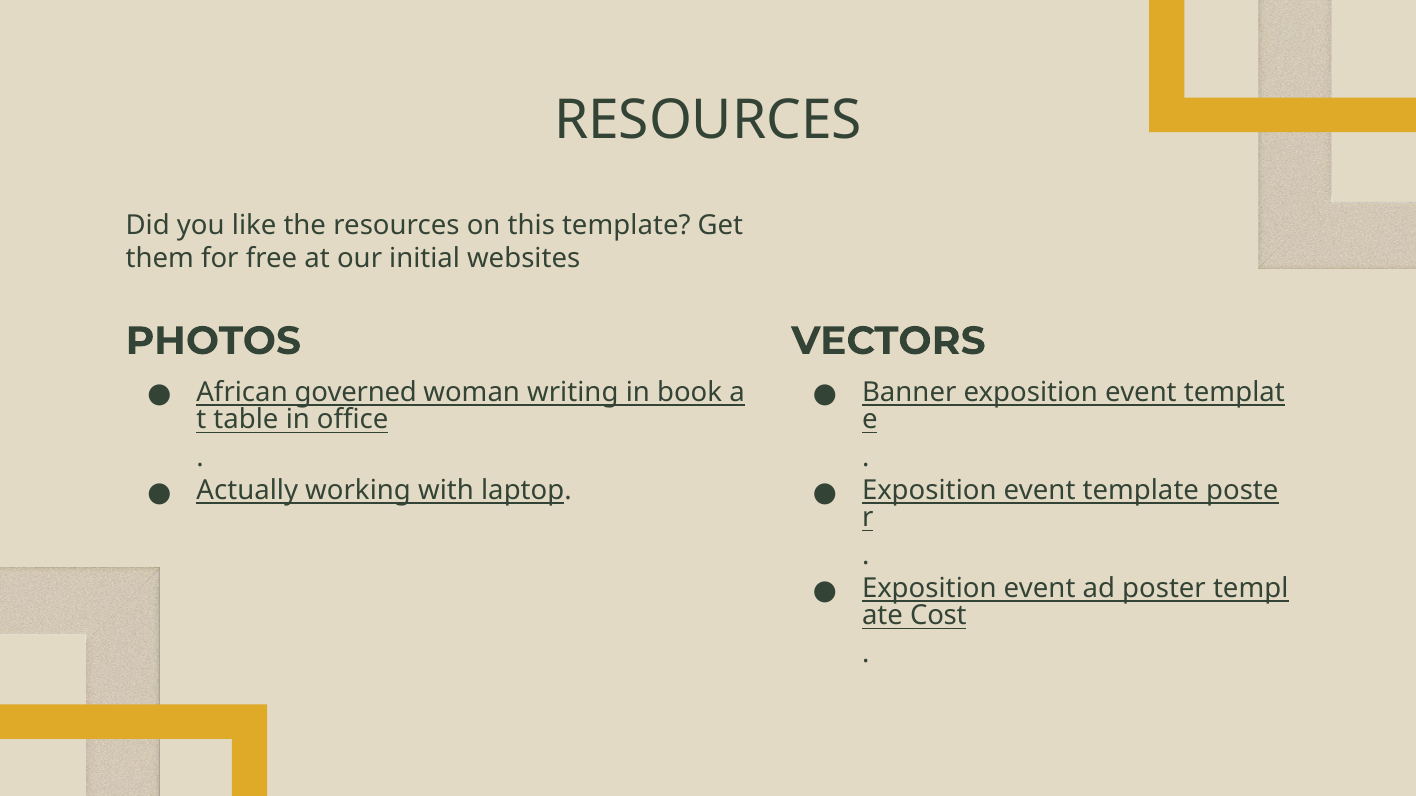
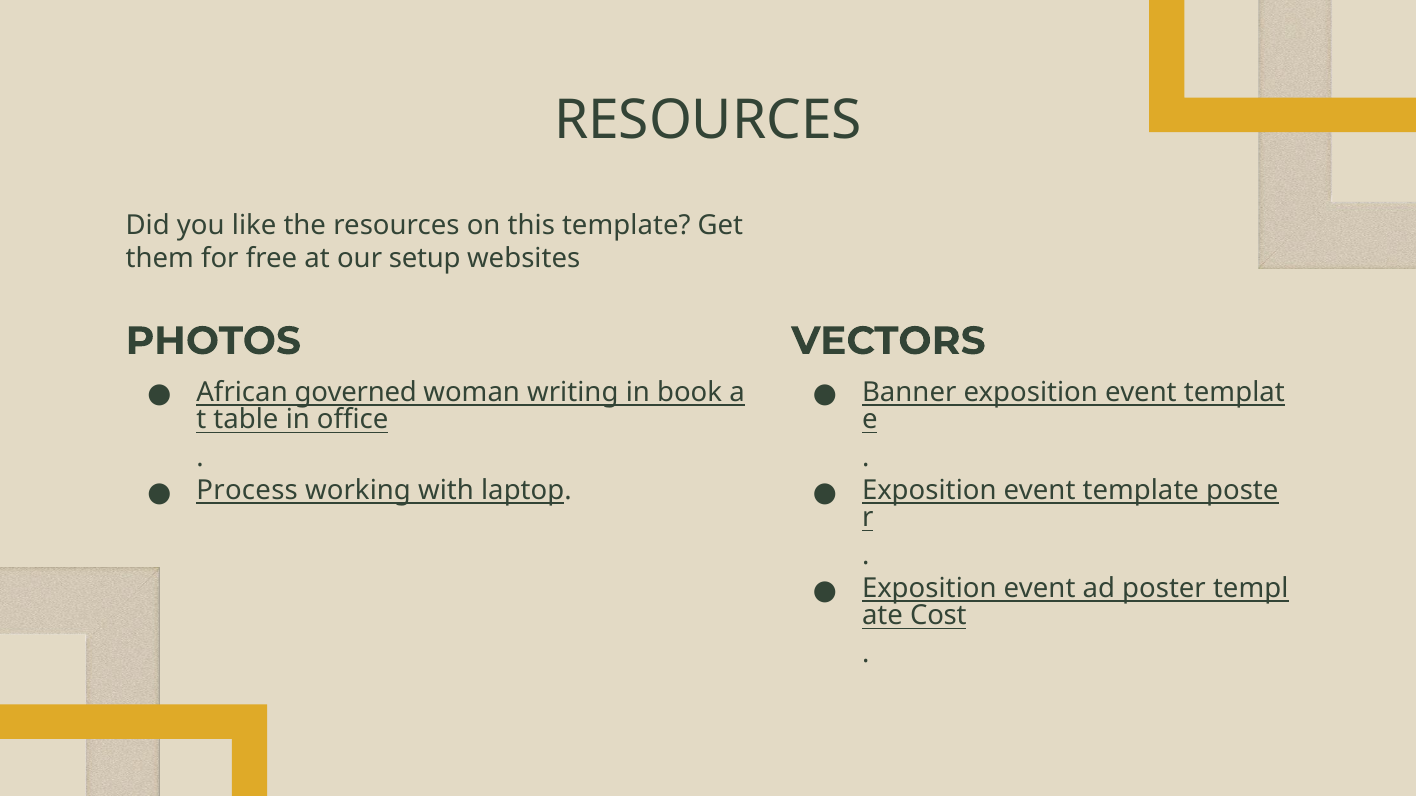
initial: initial -> setup
Actually: Actually -> Process
